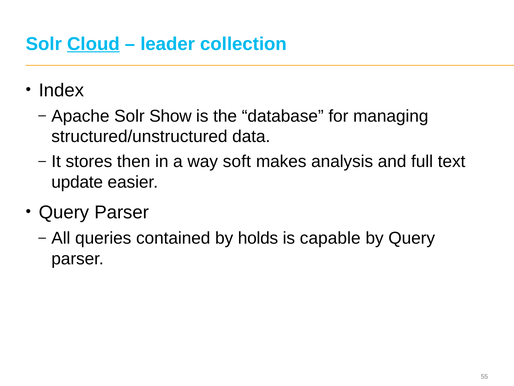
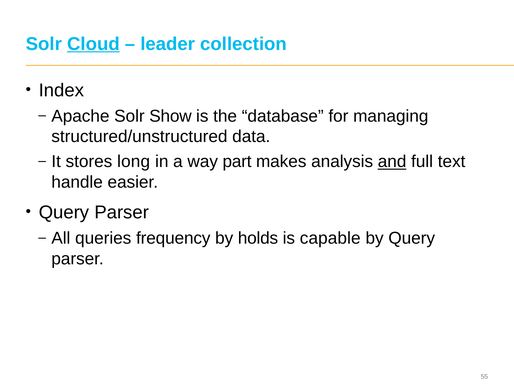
then: then -> long
soft: soft -> part
and underline: none -> present
update: update -> handle
contained: contained -> frequency
